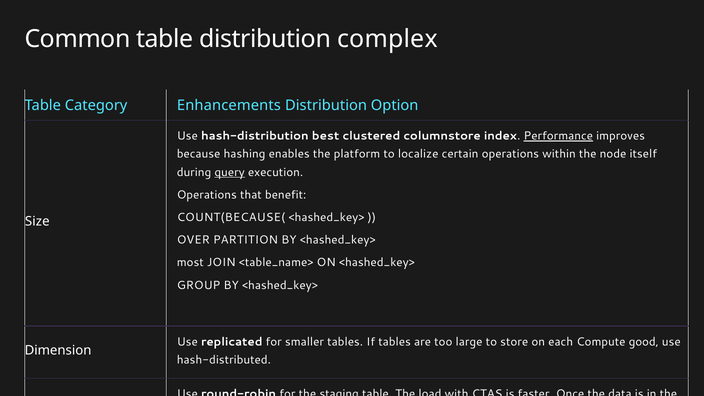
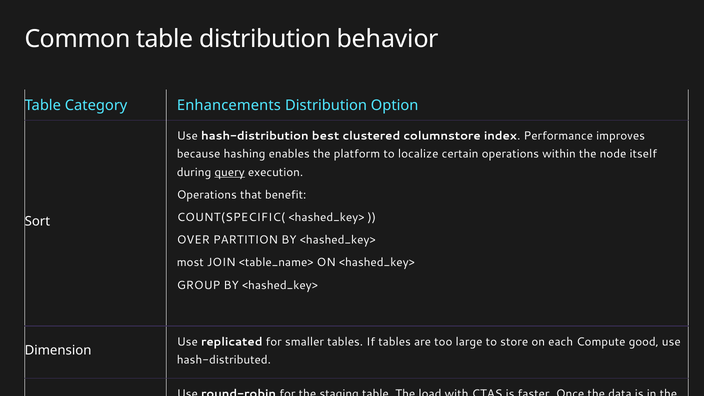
complex: complex -> behavior
Performance underline: present -> none
COUNT(BECAUSE(: COUNT(BECAUSE( -> COUNT(SPECIFIC(
Size: Size -> Sort
